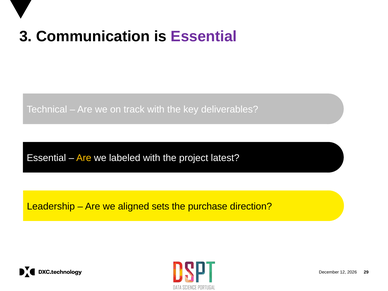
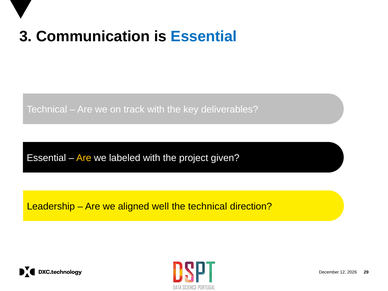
Essential at (204, 36) colour: purple -> blue
latest: latest -> given
sets: sets -> well
the purchase: purchase -> technical
